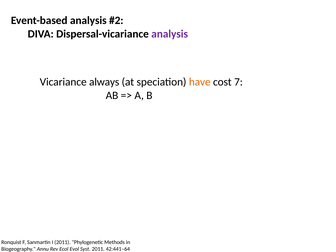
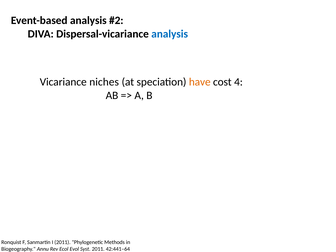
analysis at (170, 34) colour: purple -> blue
always: always -> niches
7: 7 -> 4
